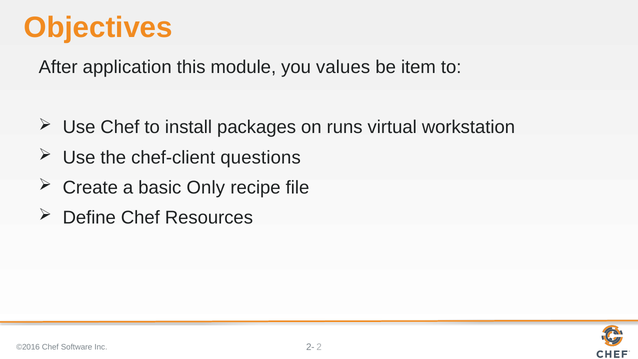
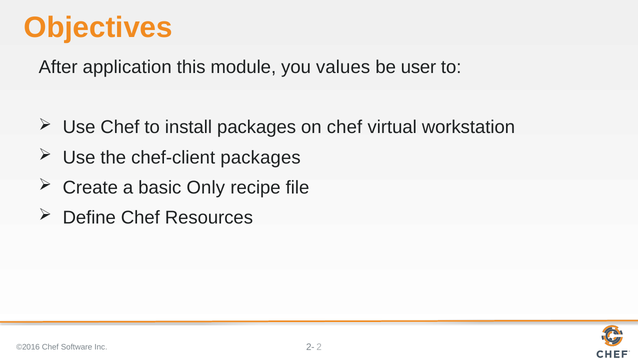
item: item -> user
on runs: runs -> chef
chef-client questions: questions -> packages
